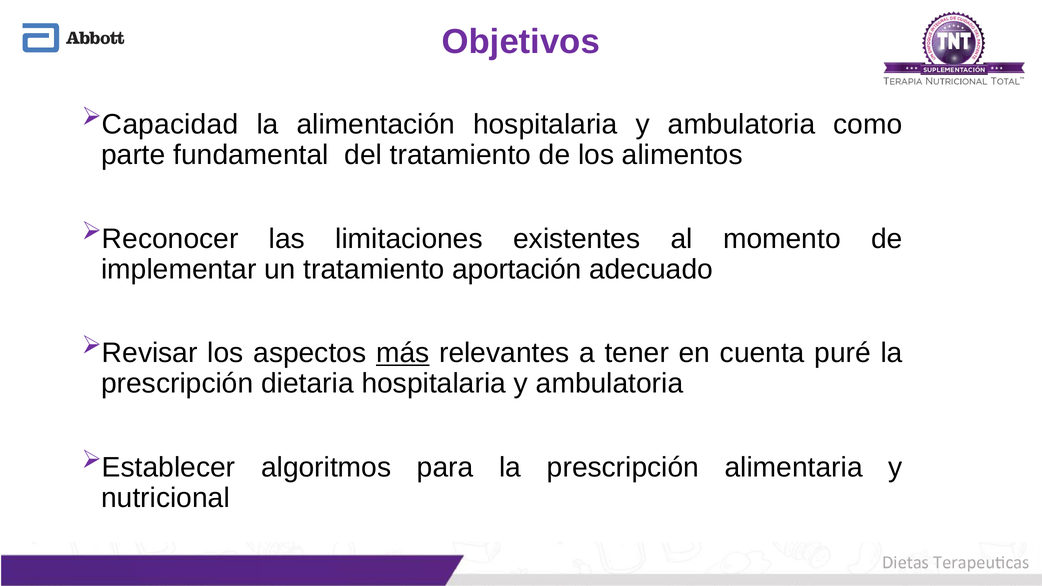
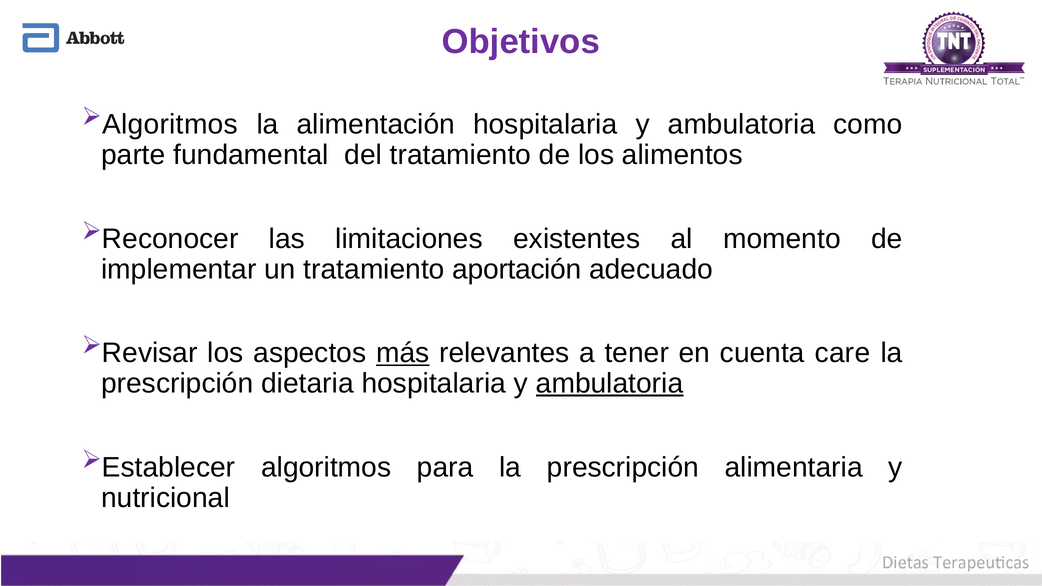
Capacidad at (170, 125): Capacidad -> Algoritmos
puré: puré -> care
ambulatoria at (610, 384) underline: none -> present
